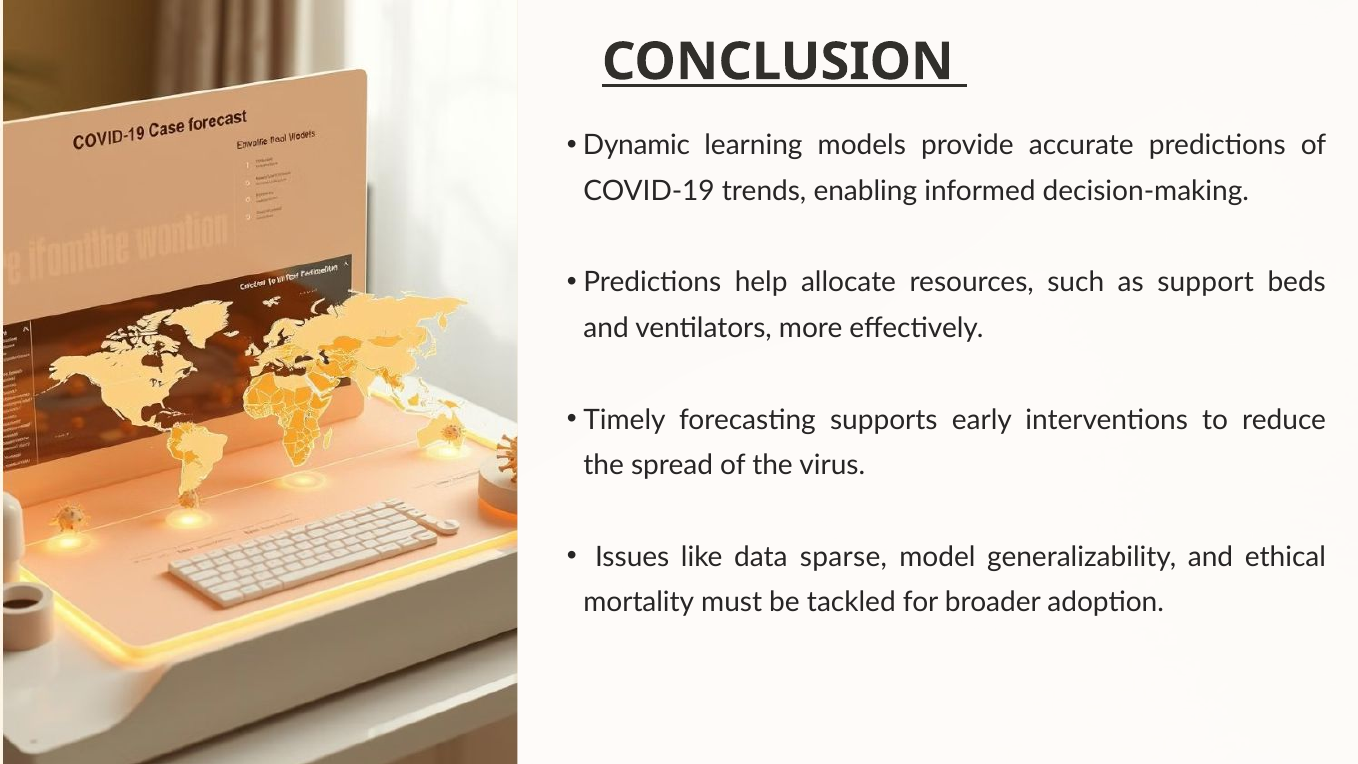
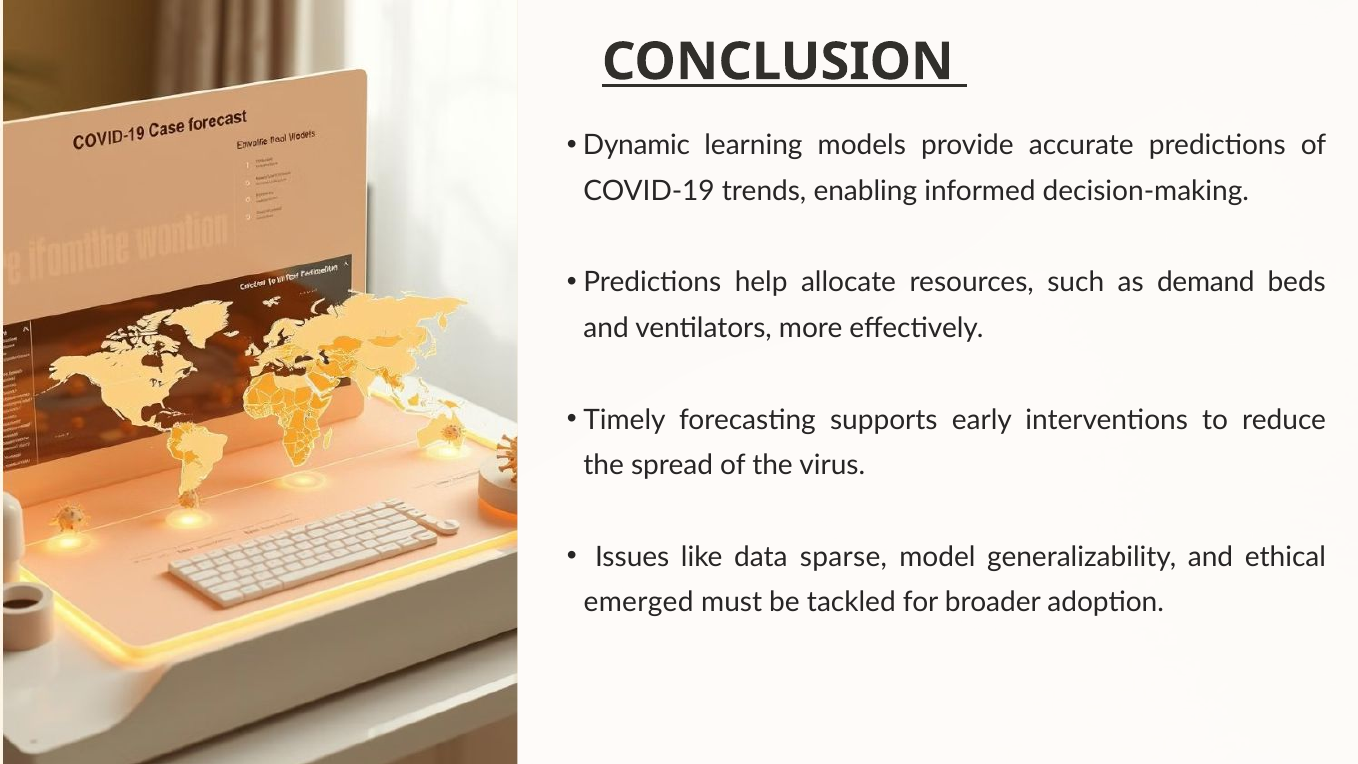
support: support -> demand
mortality: mortality -> emerged
